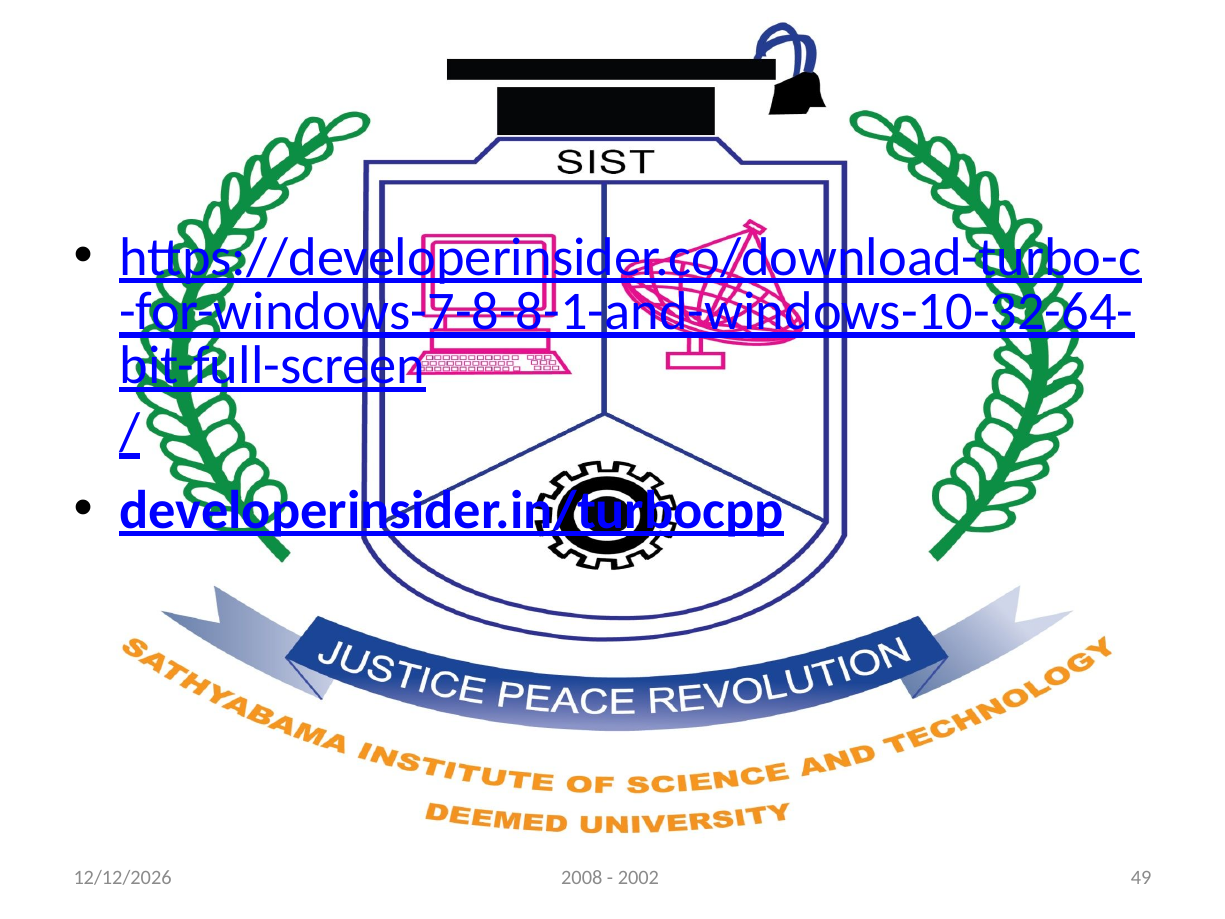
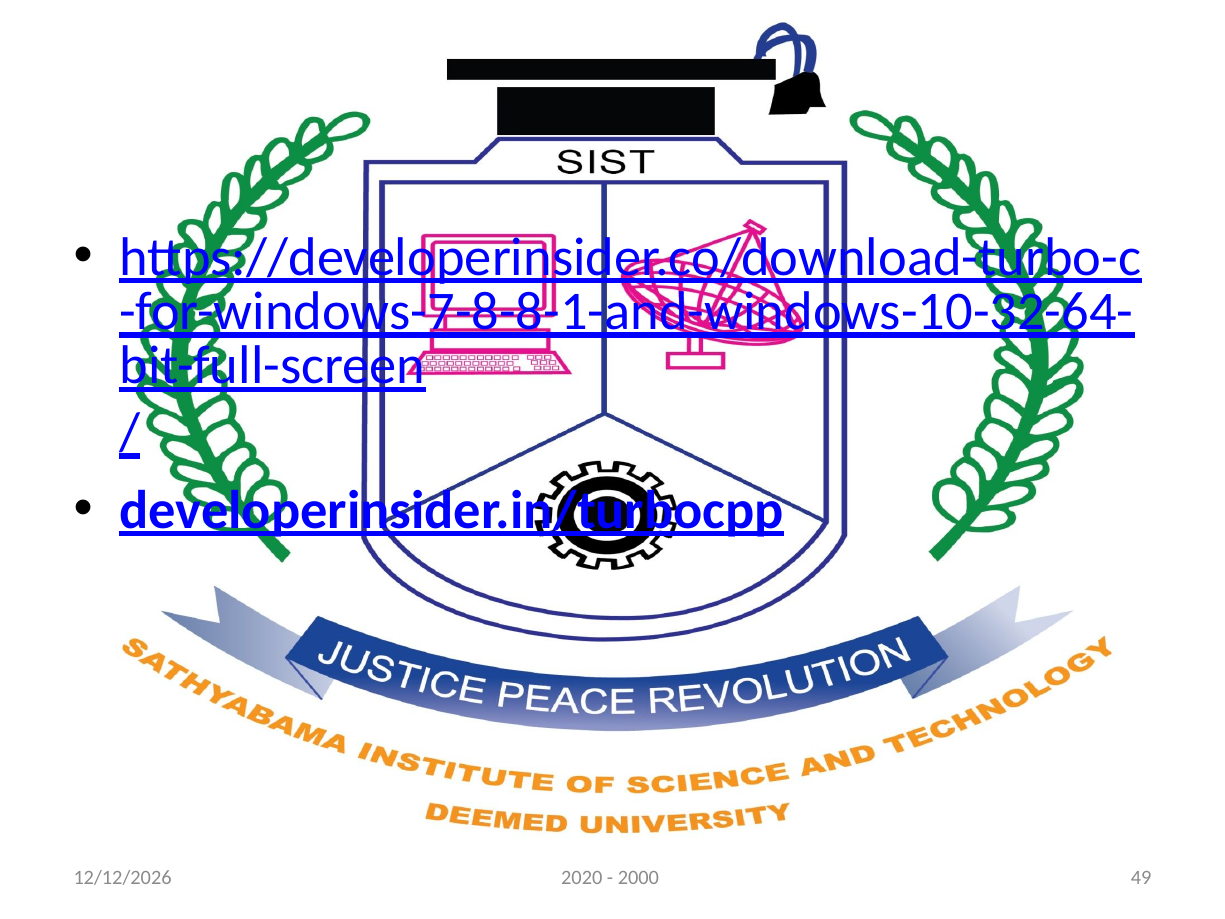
2008: 2008 -> 2020
2002: 2002 -> 2000
